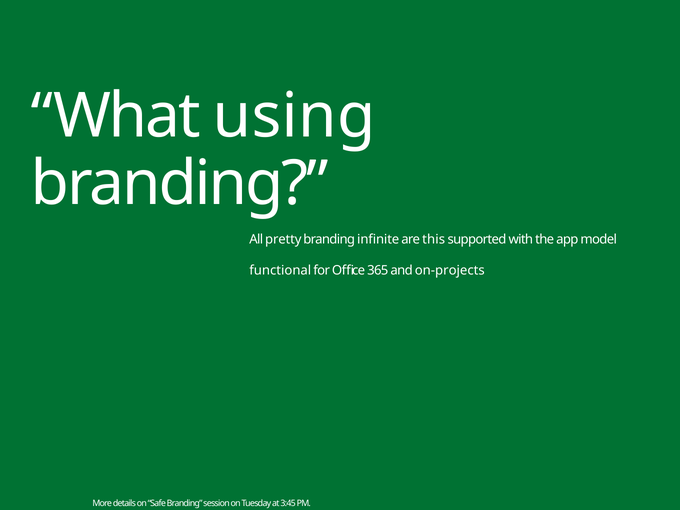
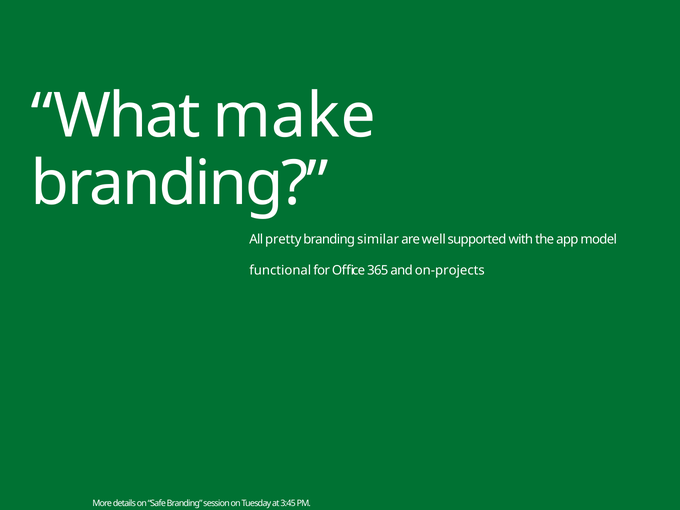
using: using -> make
infinite: infinite -> similar
this: this -> well
